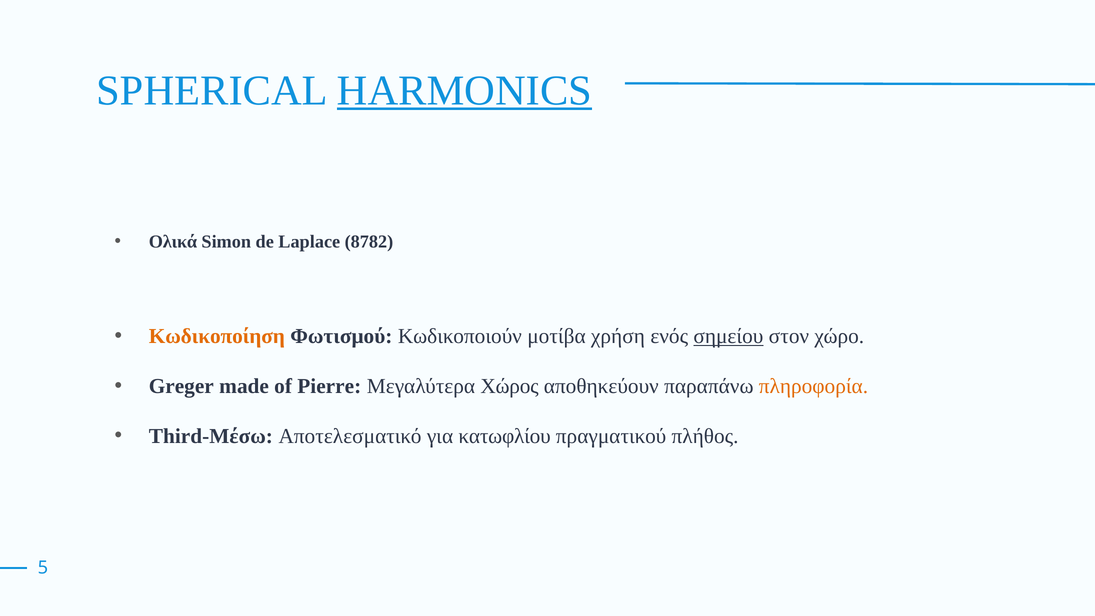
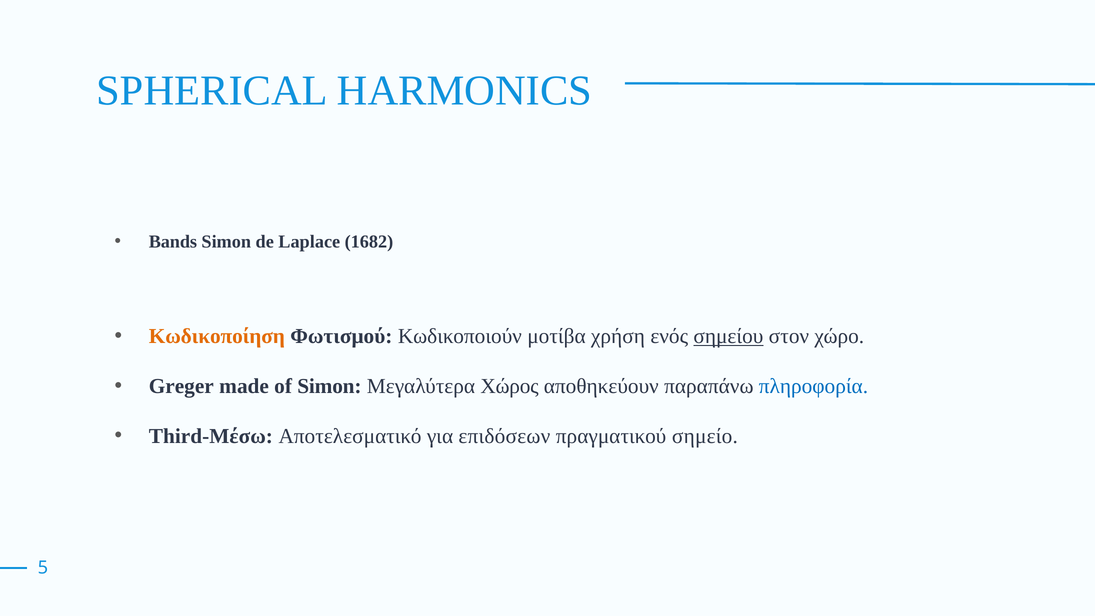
HARMONICS underline: present -> none
Ολικά: Ολικά -> Bands
8782: 8782 -> 1682
of Pierre: Pierre -> Simon
πληροφορία colour: orange -> blue
κατωφλίου: κατωφλίου -> επιδόσεων
πλήθος: πλήθος -> σημείο
